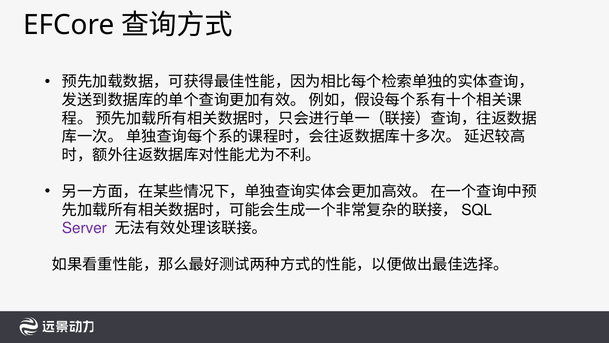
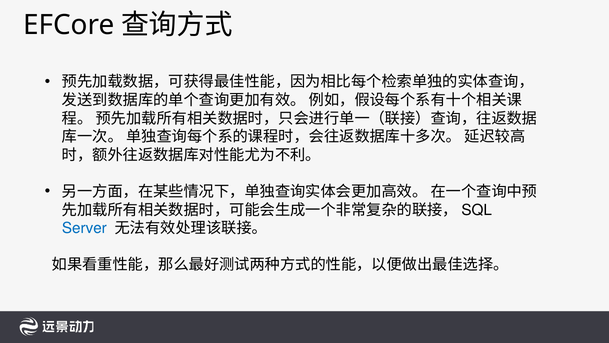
Server colour: purple -> blue
